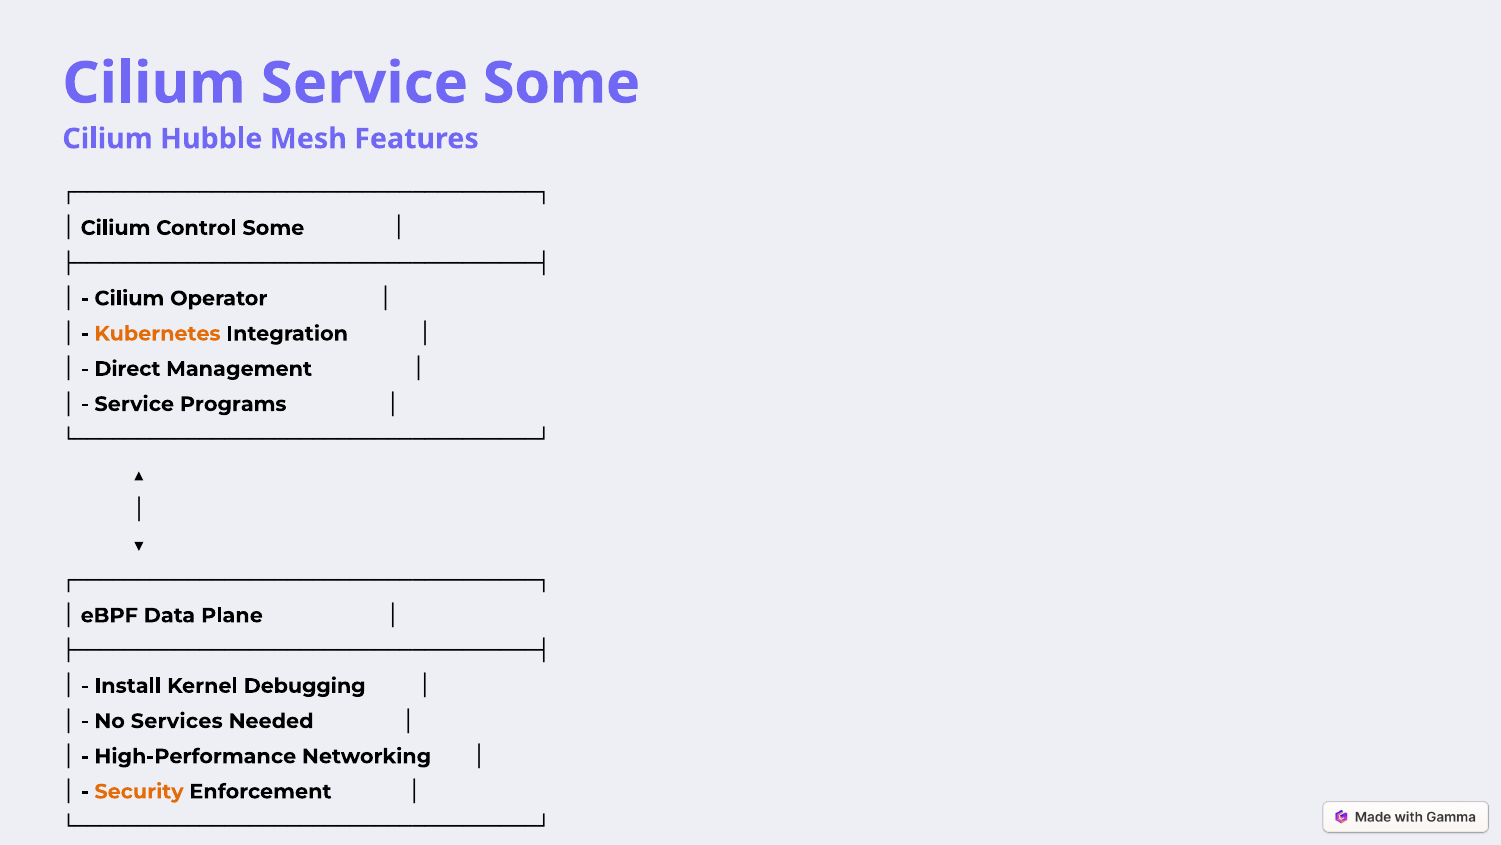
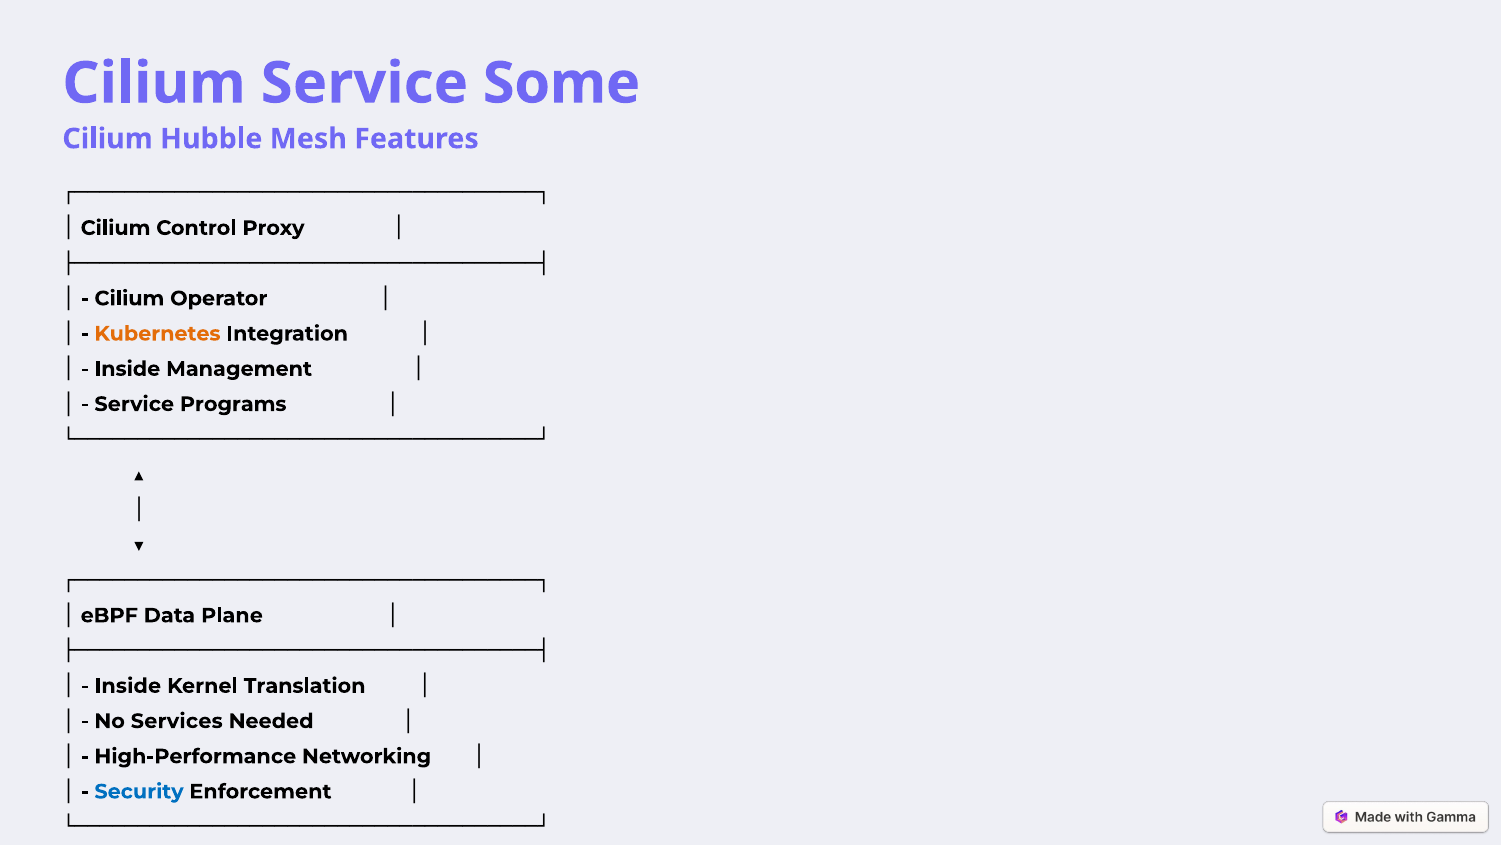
Control Some: Some -> Proxy
Direct at (127, 369): Direct -> Inside
Install at (128, 685): Install -> Inside
Debugging: Debugging -> Translation
Security colour: orange -> blue
